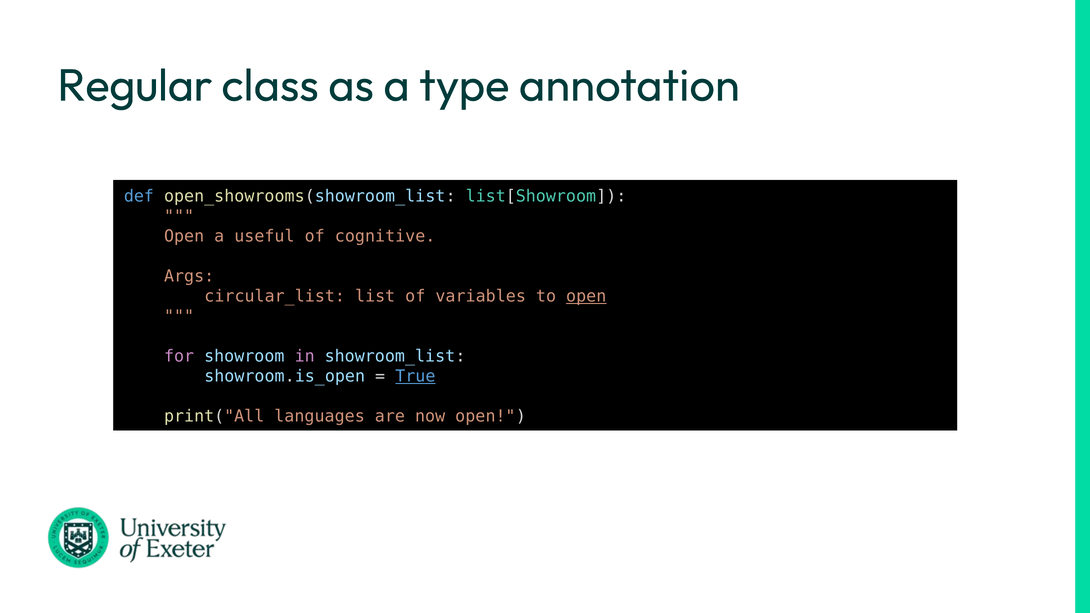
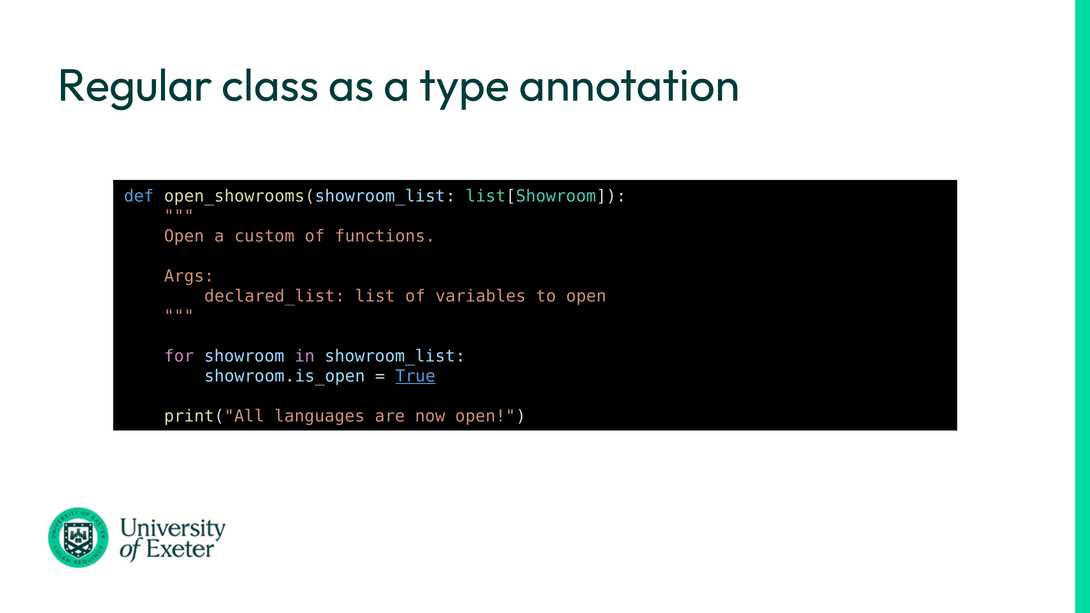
useful: useful -> custom
cognitive: cognitive -> functions
circular_list: circular_list -> declared_list
open at (586, 296) underline: present -> none
